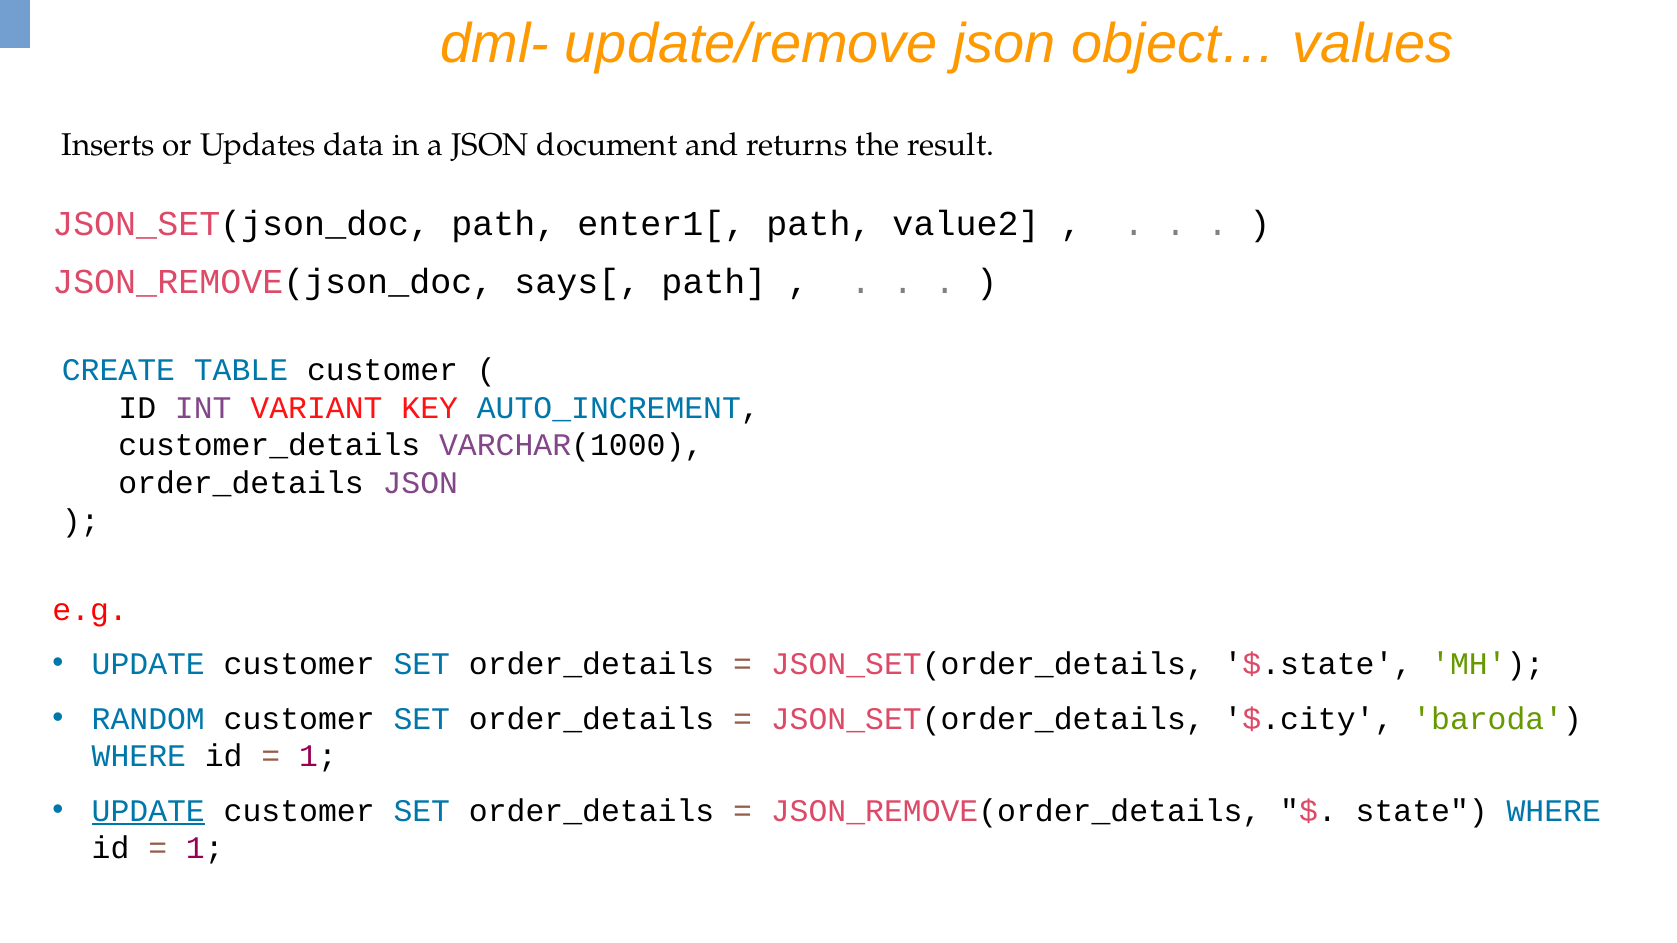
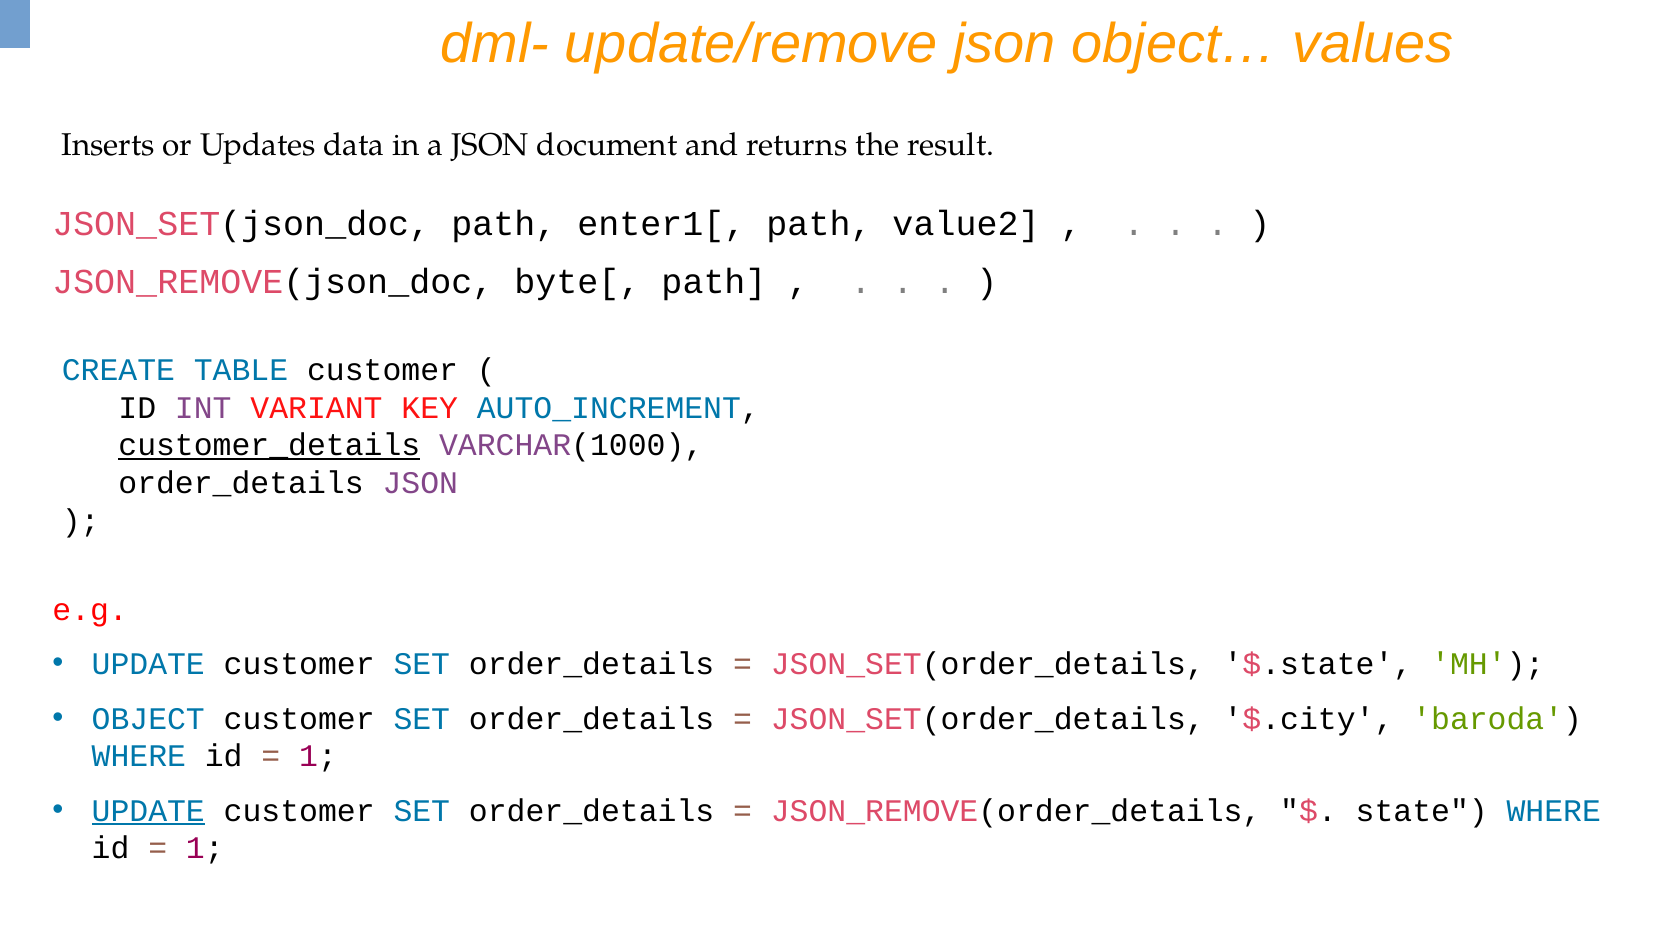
says[: says[ -> byte[
customer_details underline: none -> present
RANDOM: RANDOM -> OBJECT
